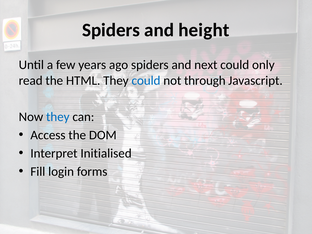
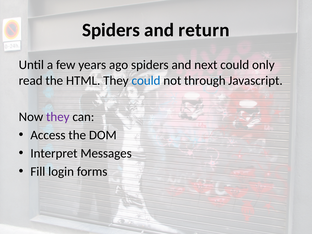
height: height -> return
they at (58, 117) colour: blue -> purple
Initialised: Initialised -> Messages
